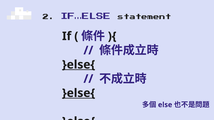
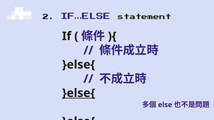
}else{ at (79, 65) underline: present -> none
